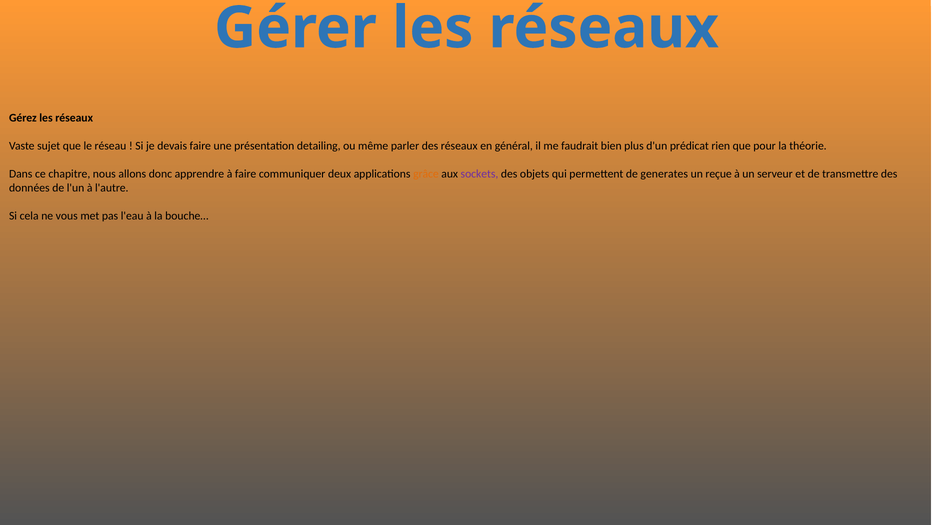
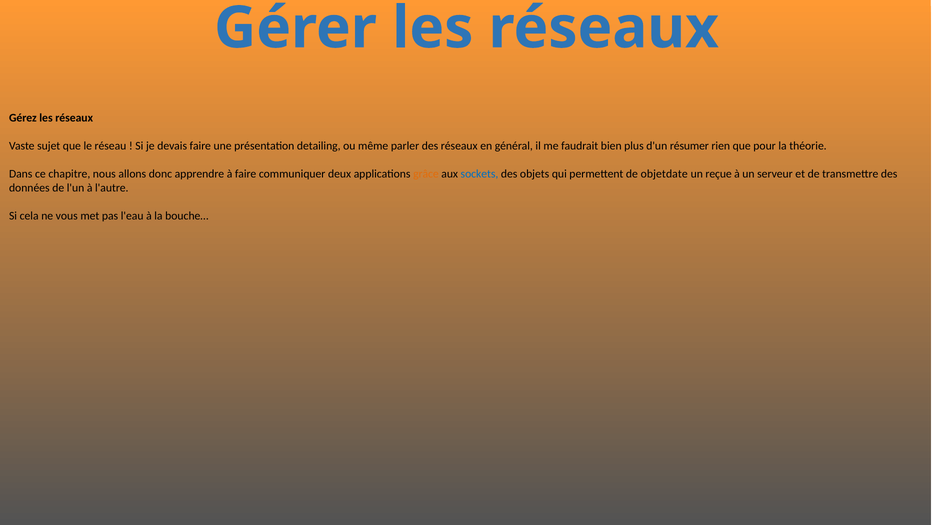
prédicat: prédicat -> résumer
sockets colour: purple -> blue
generates: generates -> objetdate
